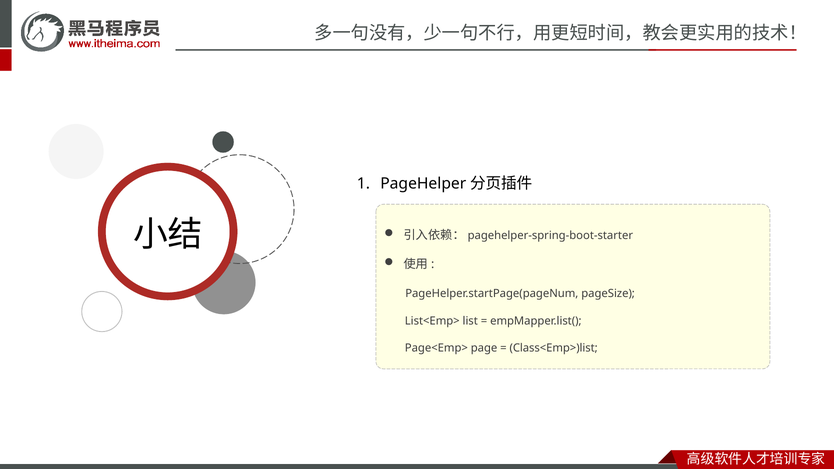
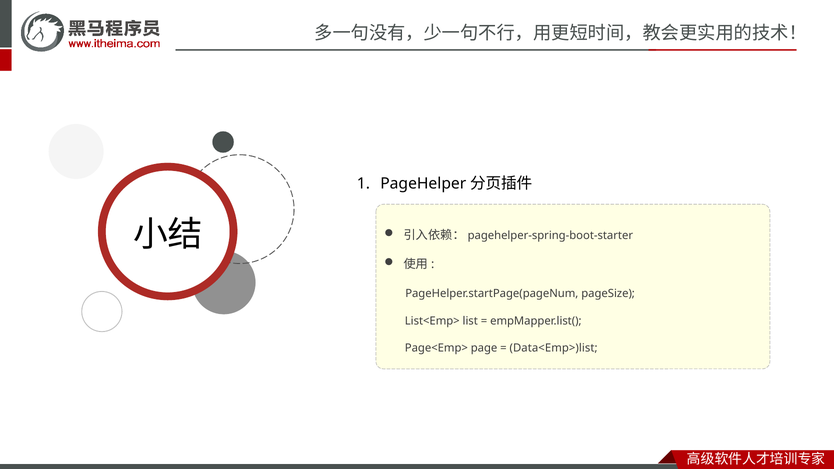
Class<Emp>)list: Class<Emp>)list -> Data<Emp>)list
